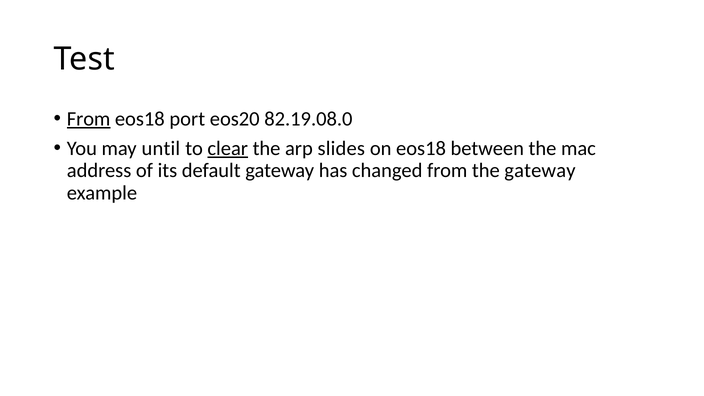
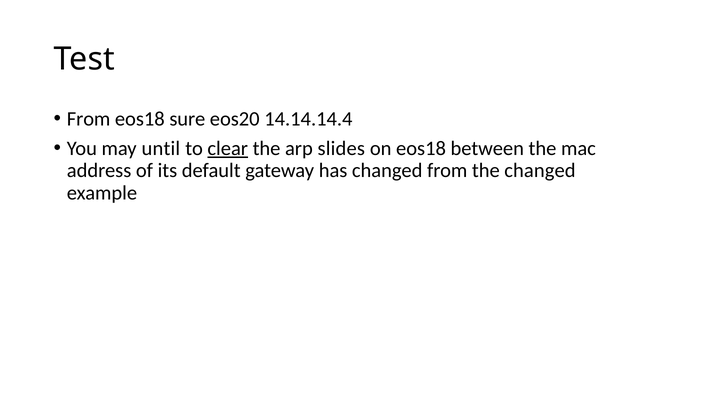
From at (89, 119) underline: present -> none
port: port -> sure
82.19.08.0: 82.19.08.0 -> 14.14.14.4
the gateway: gateway -> changed
